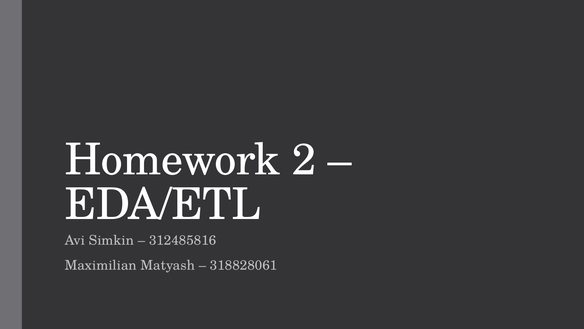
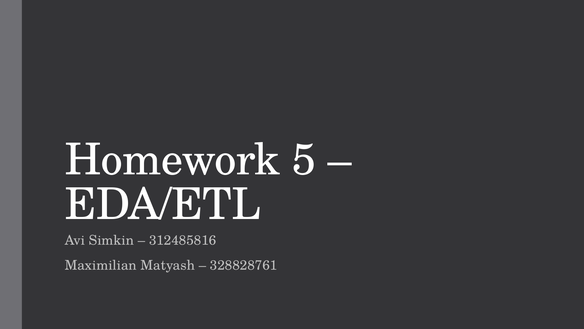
2: 2 -> 5
318828061: 318828061 -> 328828761
